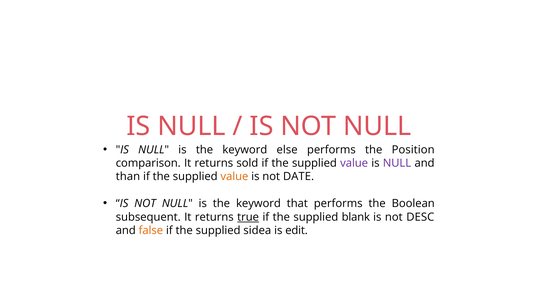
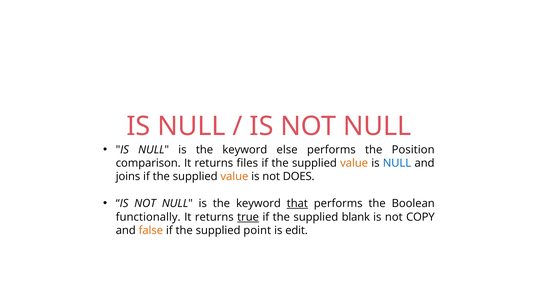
sold: sold -> files
value at (354, 163) colour: purple -> orange
NULL at (397, 163) colour: purple -> blue
than: than -> joins
DATE: DATE -> DOES
that underline: none -> present
subsequent: subsequent -> functionally
DESC: DESC -> COPY
sidea: sidea -> point
